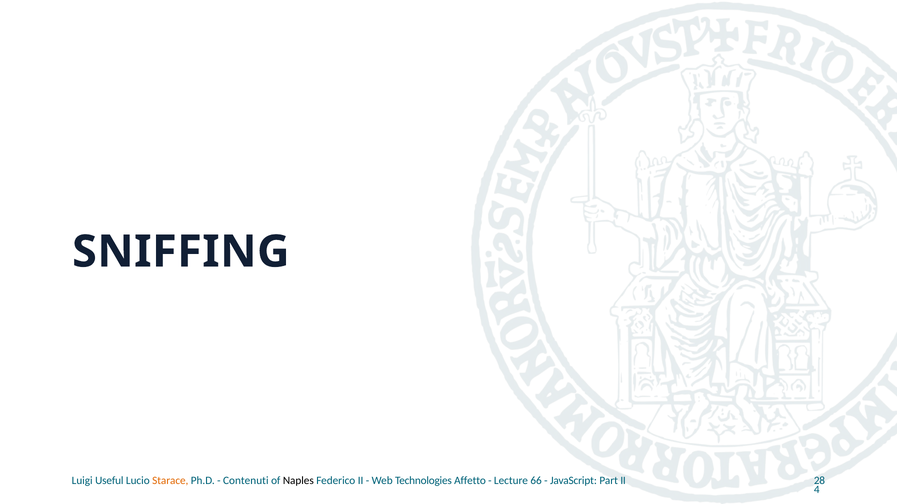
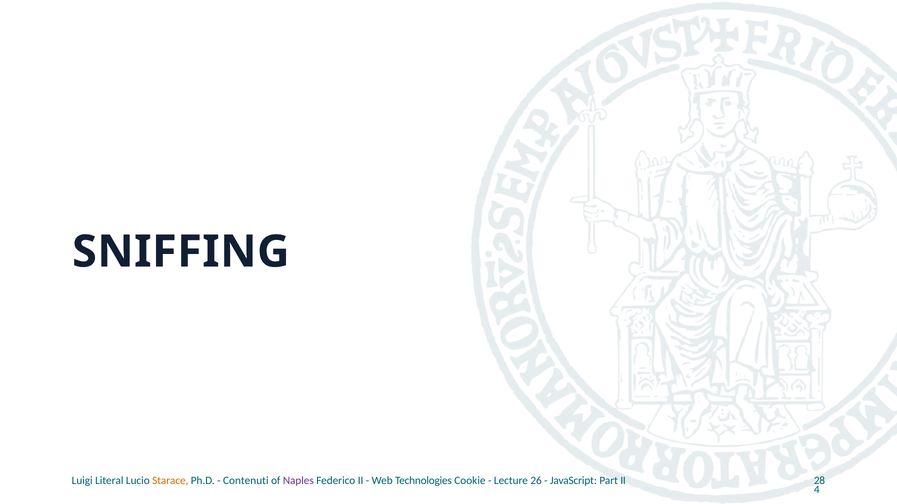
Useful: Useful -> Literal
Naples colour: black -> purple
Affetto: Affetto -> Cookie
66: 66 -> 26
